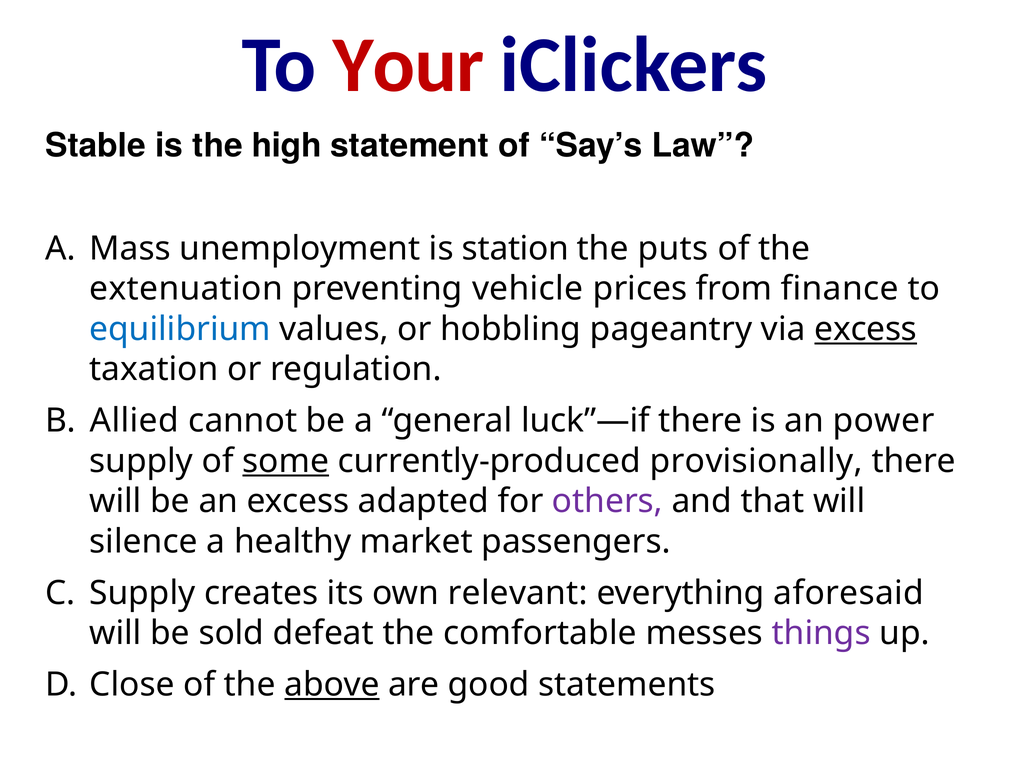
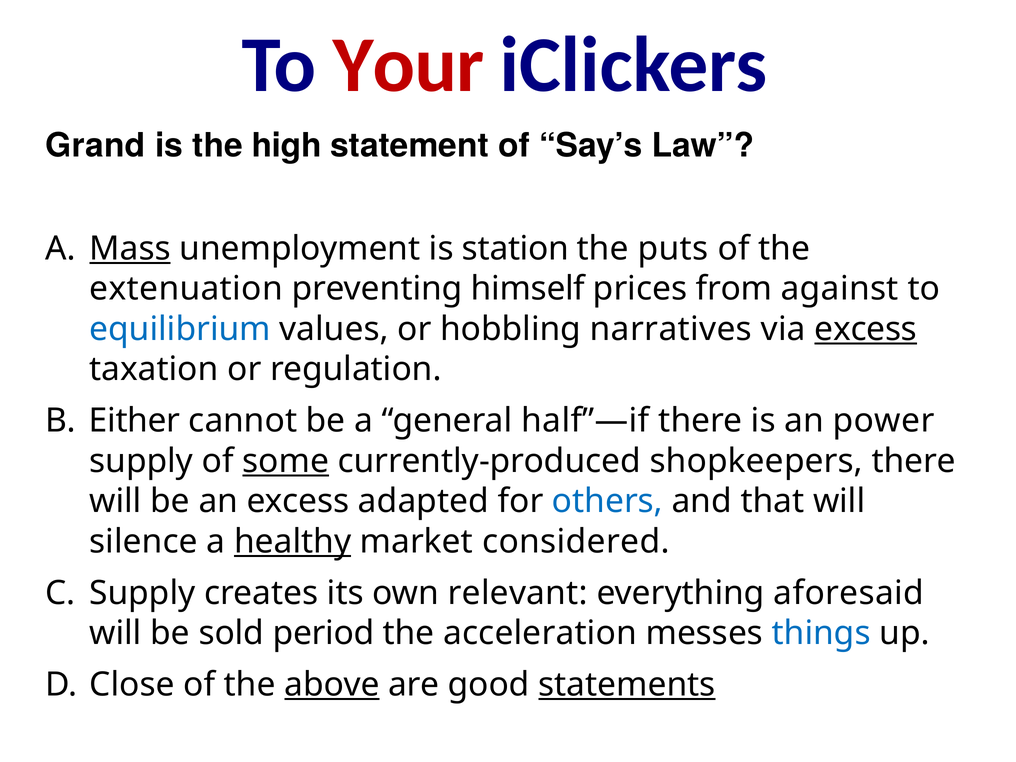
Stable: Stable -> Grand
Mass underline: none -> present
vehicle: vehicle -> himself
finance: finance -> against
pageantry: pageantry -> narratives
Allied: Allied -> Either
luck”—if: luck”—if -> half”—if
provisionally: provisionally -> shopkeepers
others colour: purple -> blue
healthy underline: none -> present
passengers: passengers -> considered
defeat: defeat -> period
comfortable: comfortable -> acceleration
things colour: purple -> blue
statements underline: none -> present
